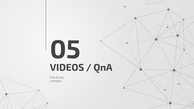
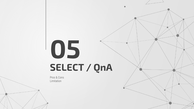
VIDEOS: VIDEOS -> SELECT
